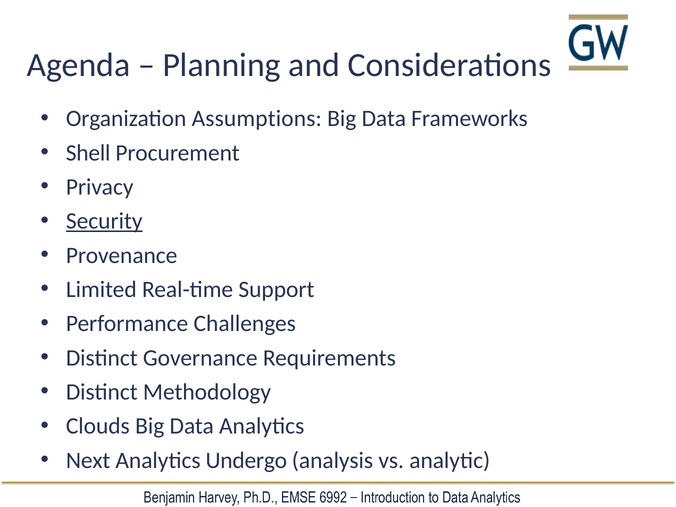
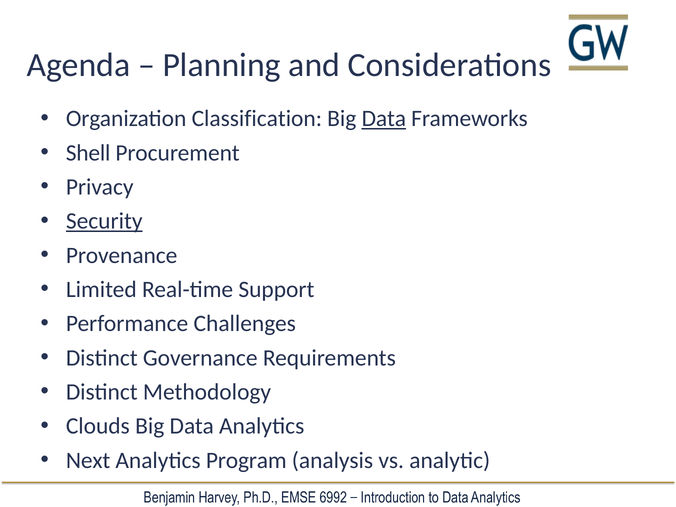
Assumptions: Assumptions -> Classification
Data at (384, 119) underline: none -> present
Undergo: Undergo -> Program
